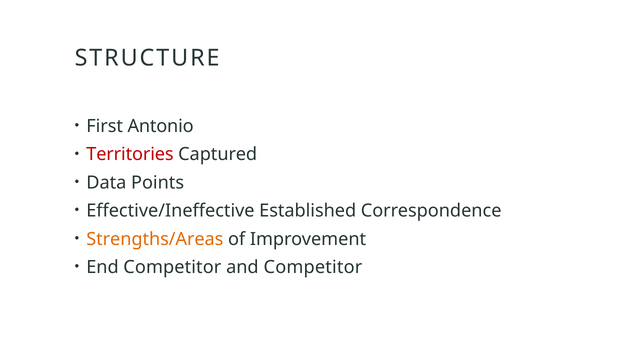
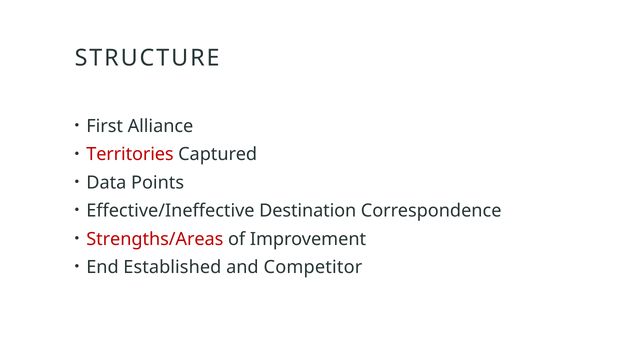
Antonio: Antonio -> Alliance
Established: Established -> Destination
Strengths/Areas colour: orange -> red
End Competitor: Competitor -> Established
